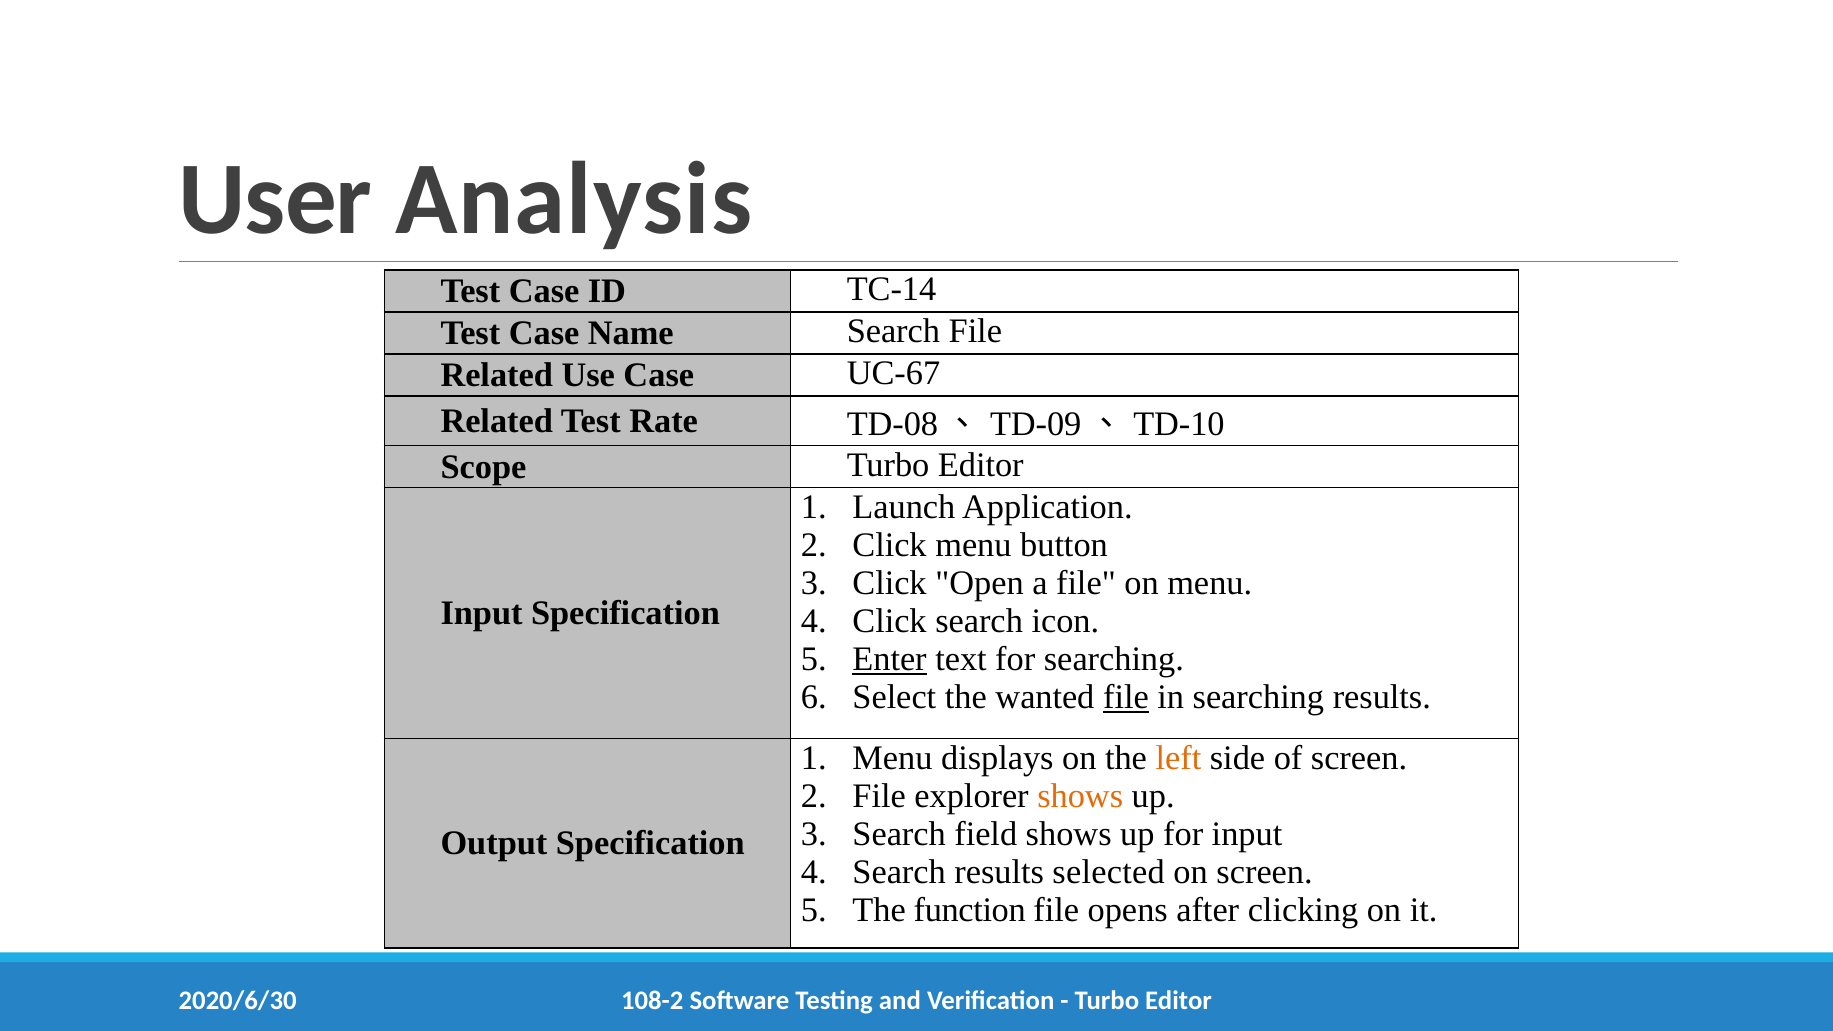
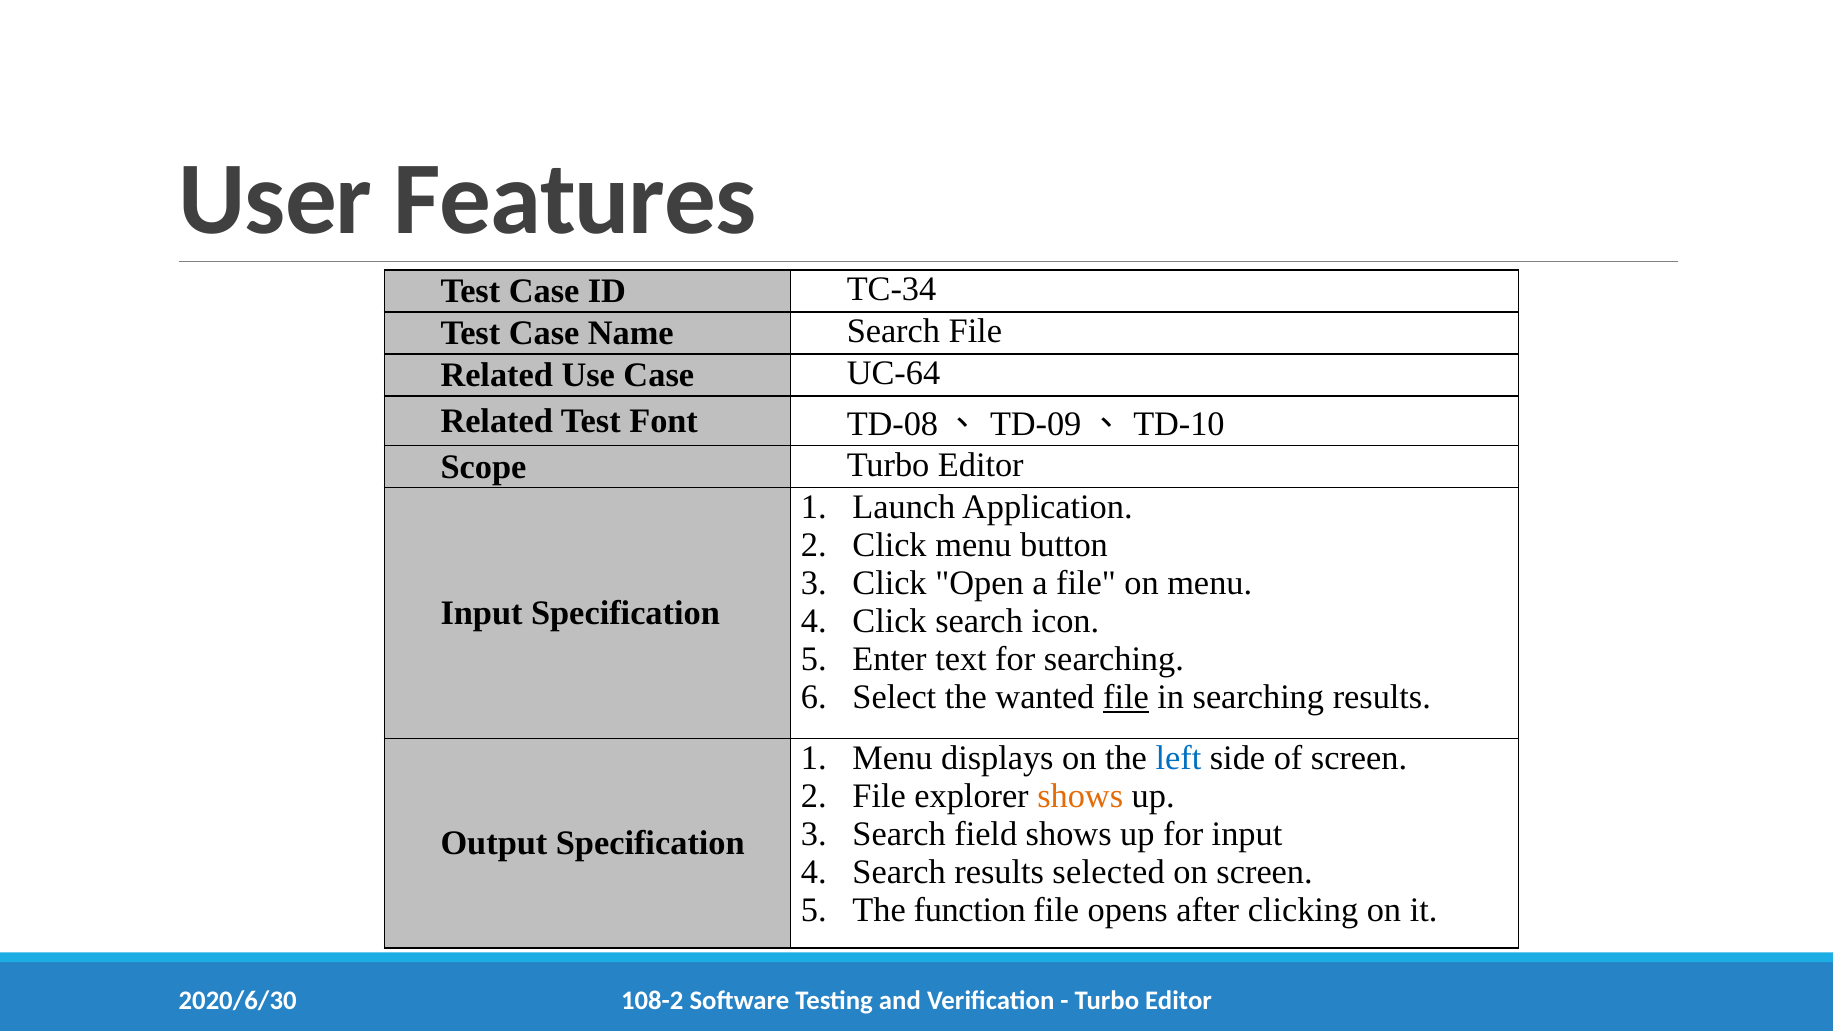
Analysis: Analysis -> Features
TC-14: TC-14 -> TC-34
UC-67: UC-67 -> UC-64
Rate: Rate -> Font
Enter underline: present -> none
left colour: orange -> blue
